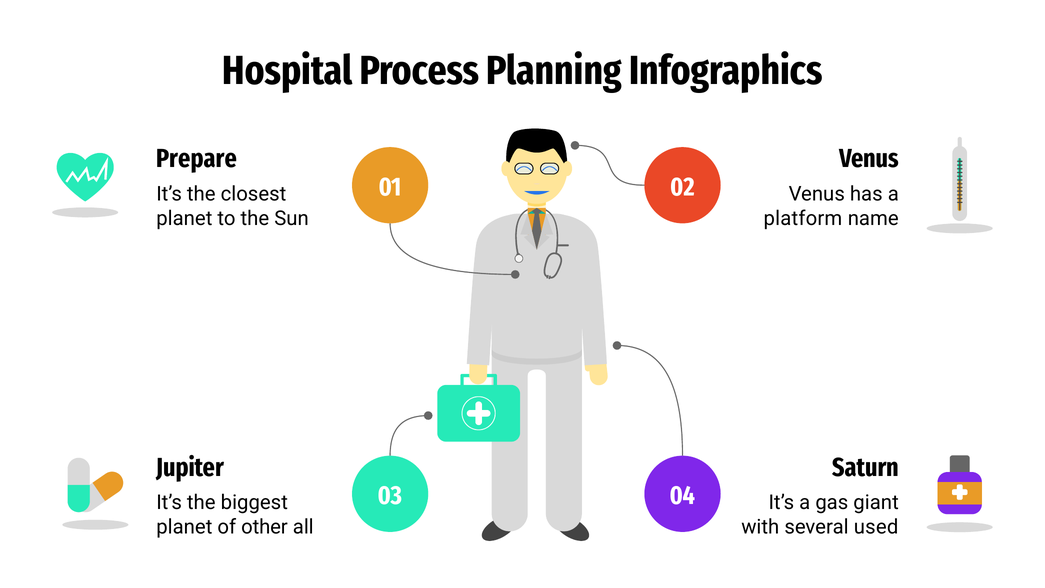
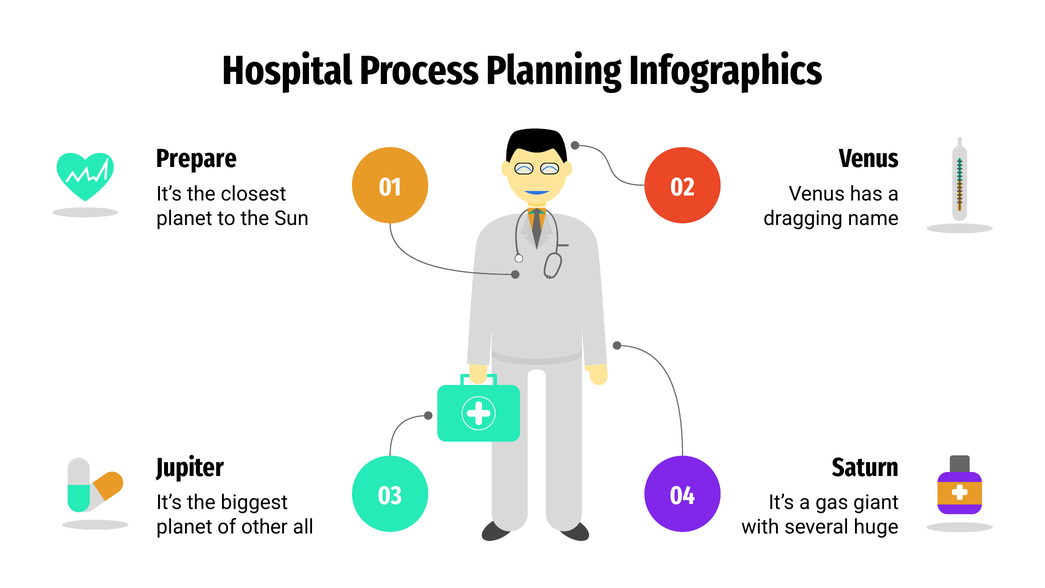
platform: platform -> dragging
used: used -> huge
